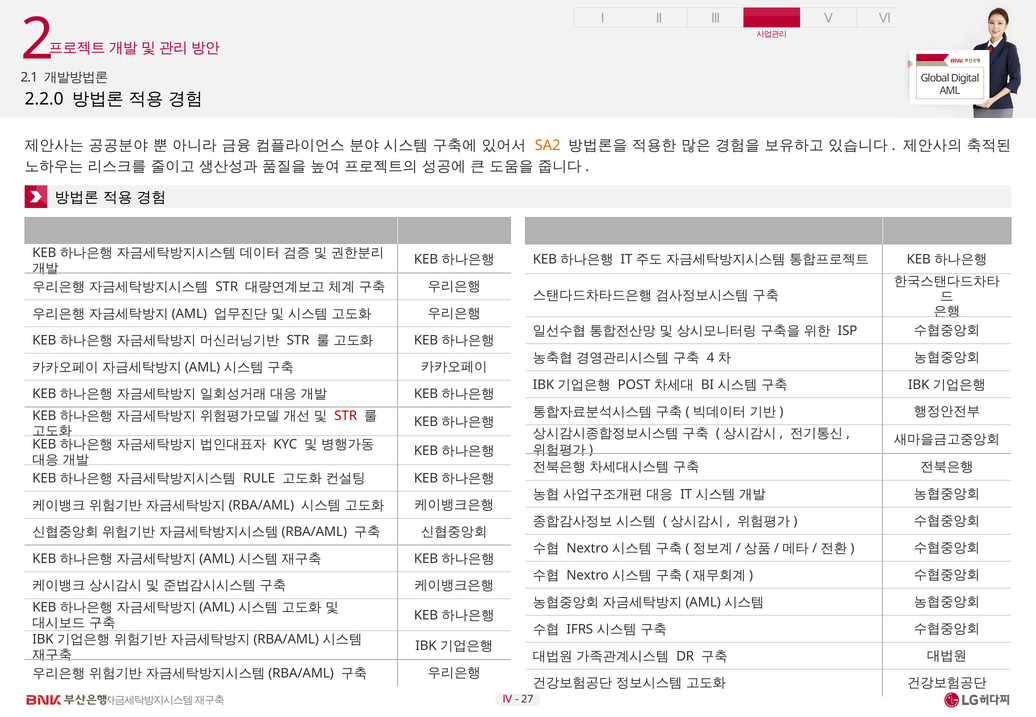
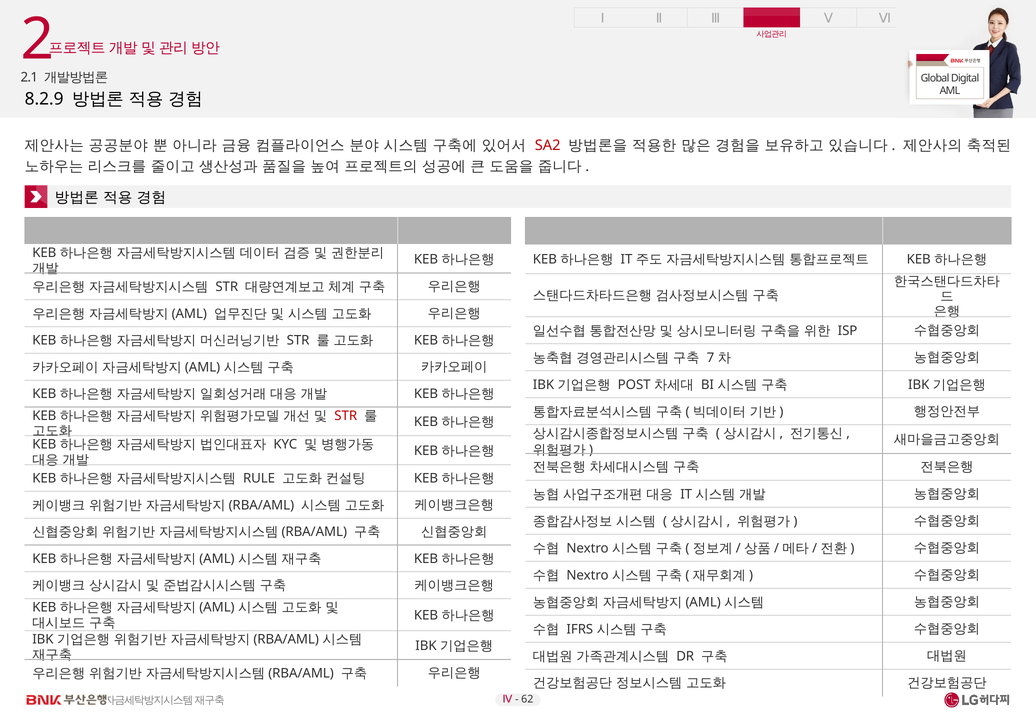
2.2.0: 2.2.0 -> 8.2.9
SA2 colour: orange -> red
4: 4 -> 7
27: 27 -> 62
